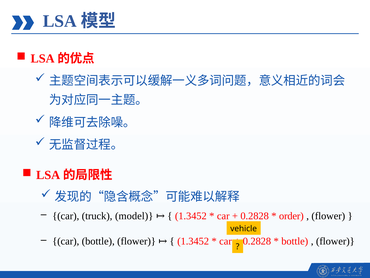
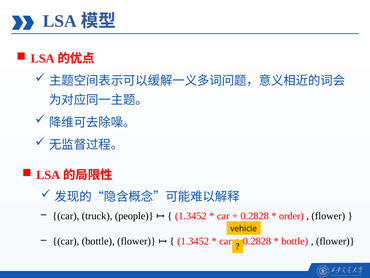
model: model -> people
